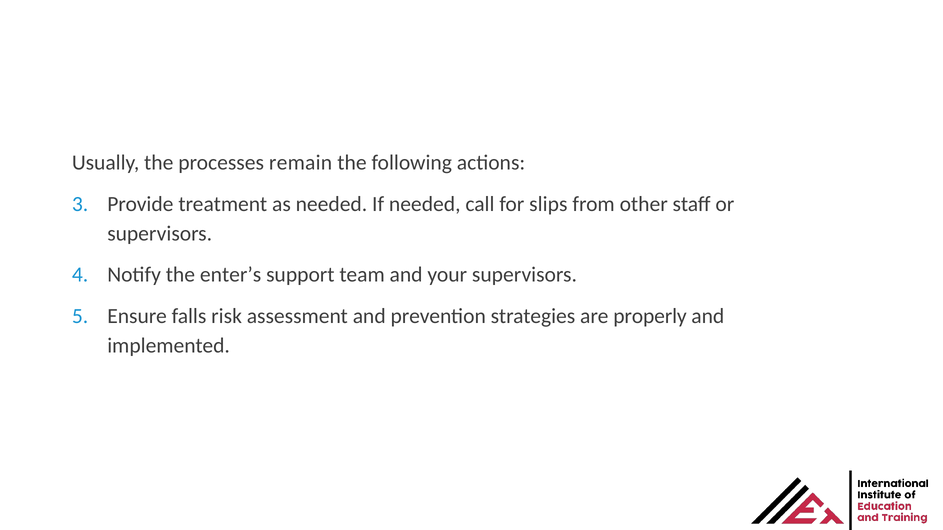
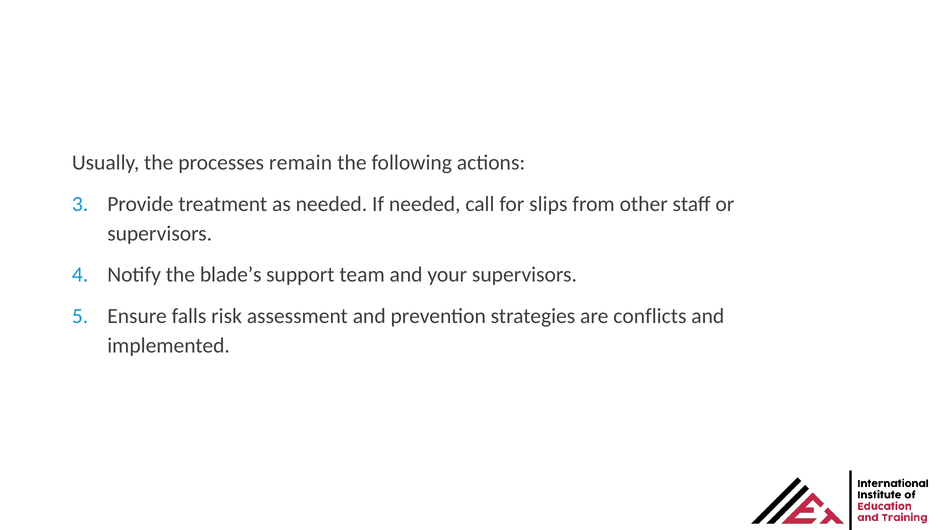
enter’s: enter’s -> blade’s
properly: properly -> conflicts
